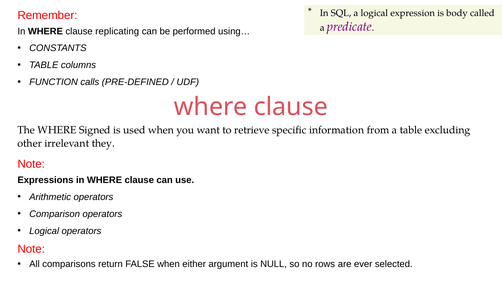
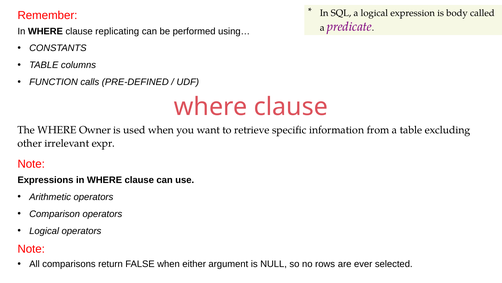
Signed: Signed -> Owner
they: they -> expr
